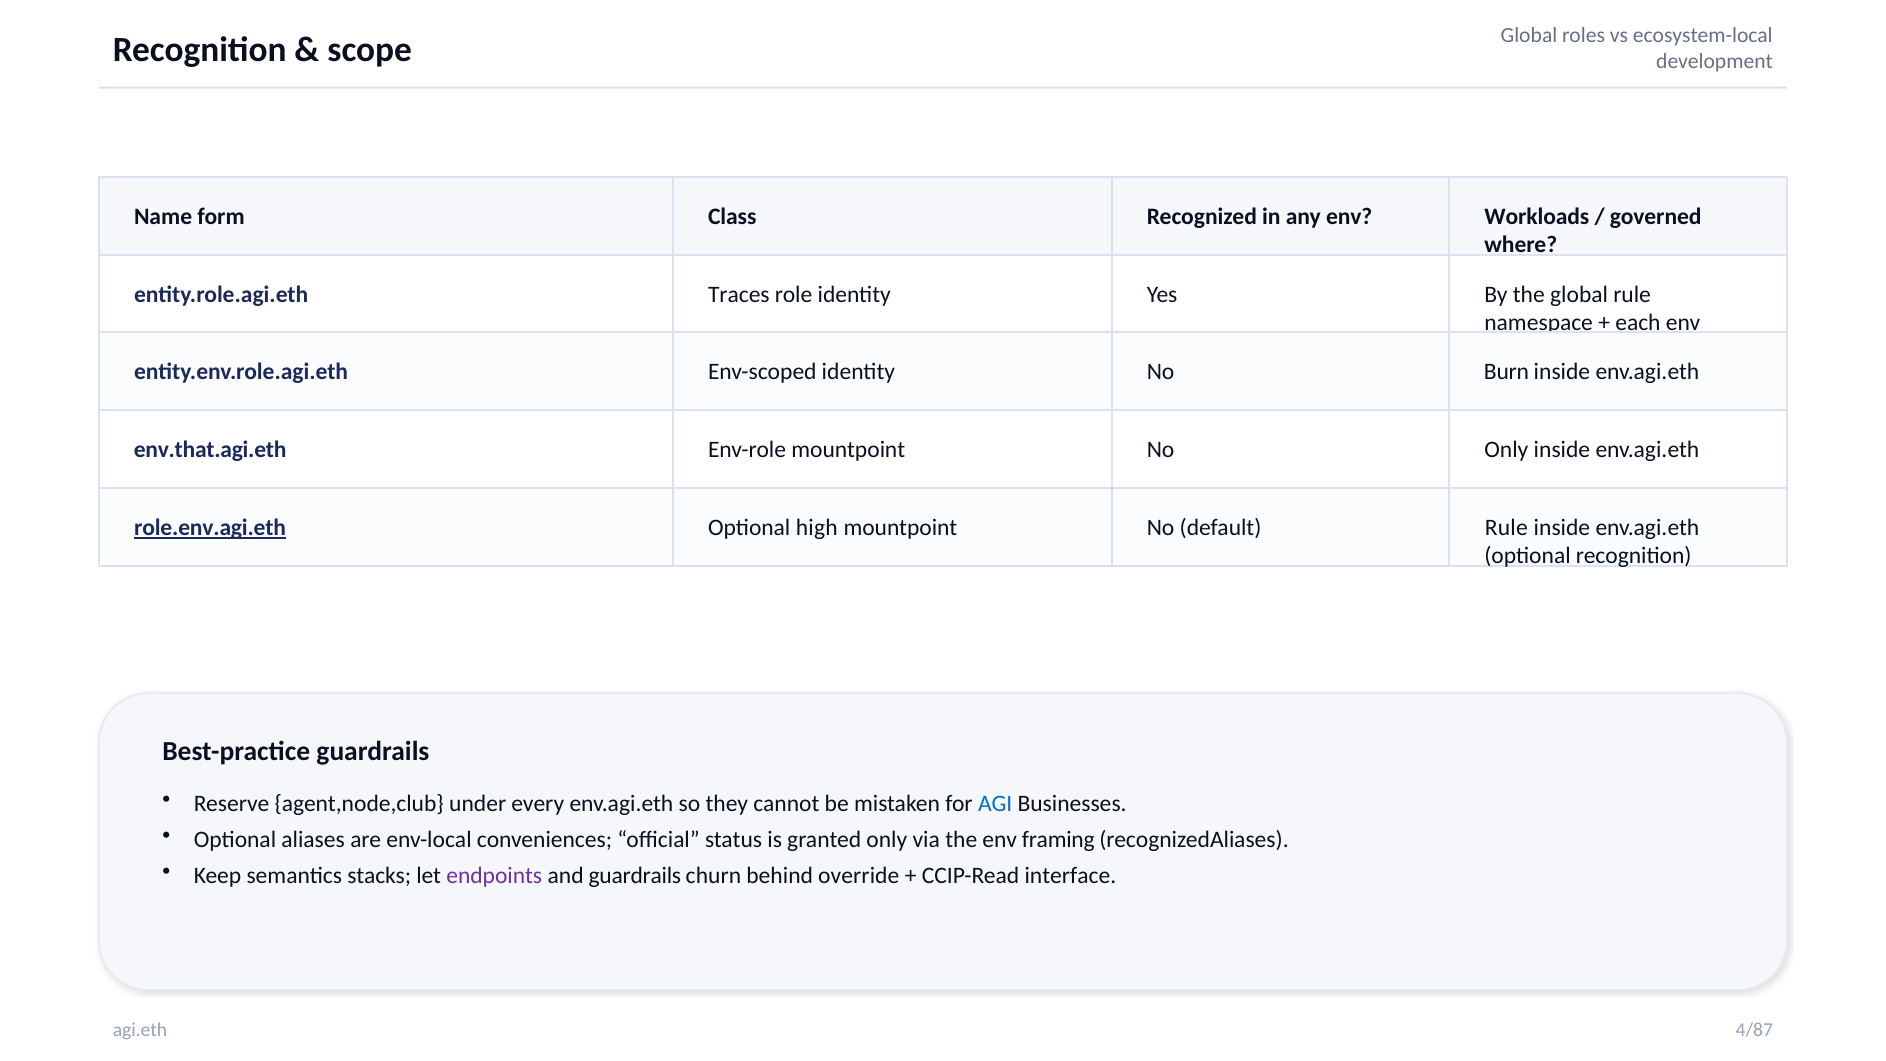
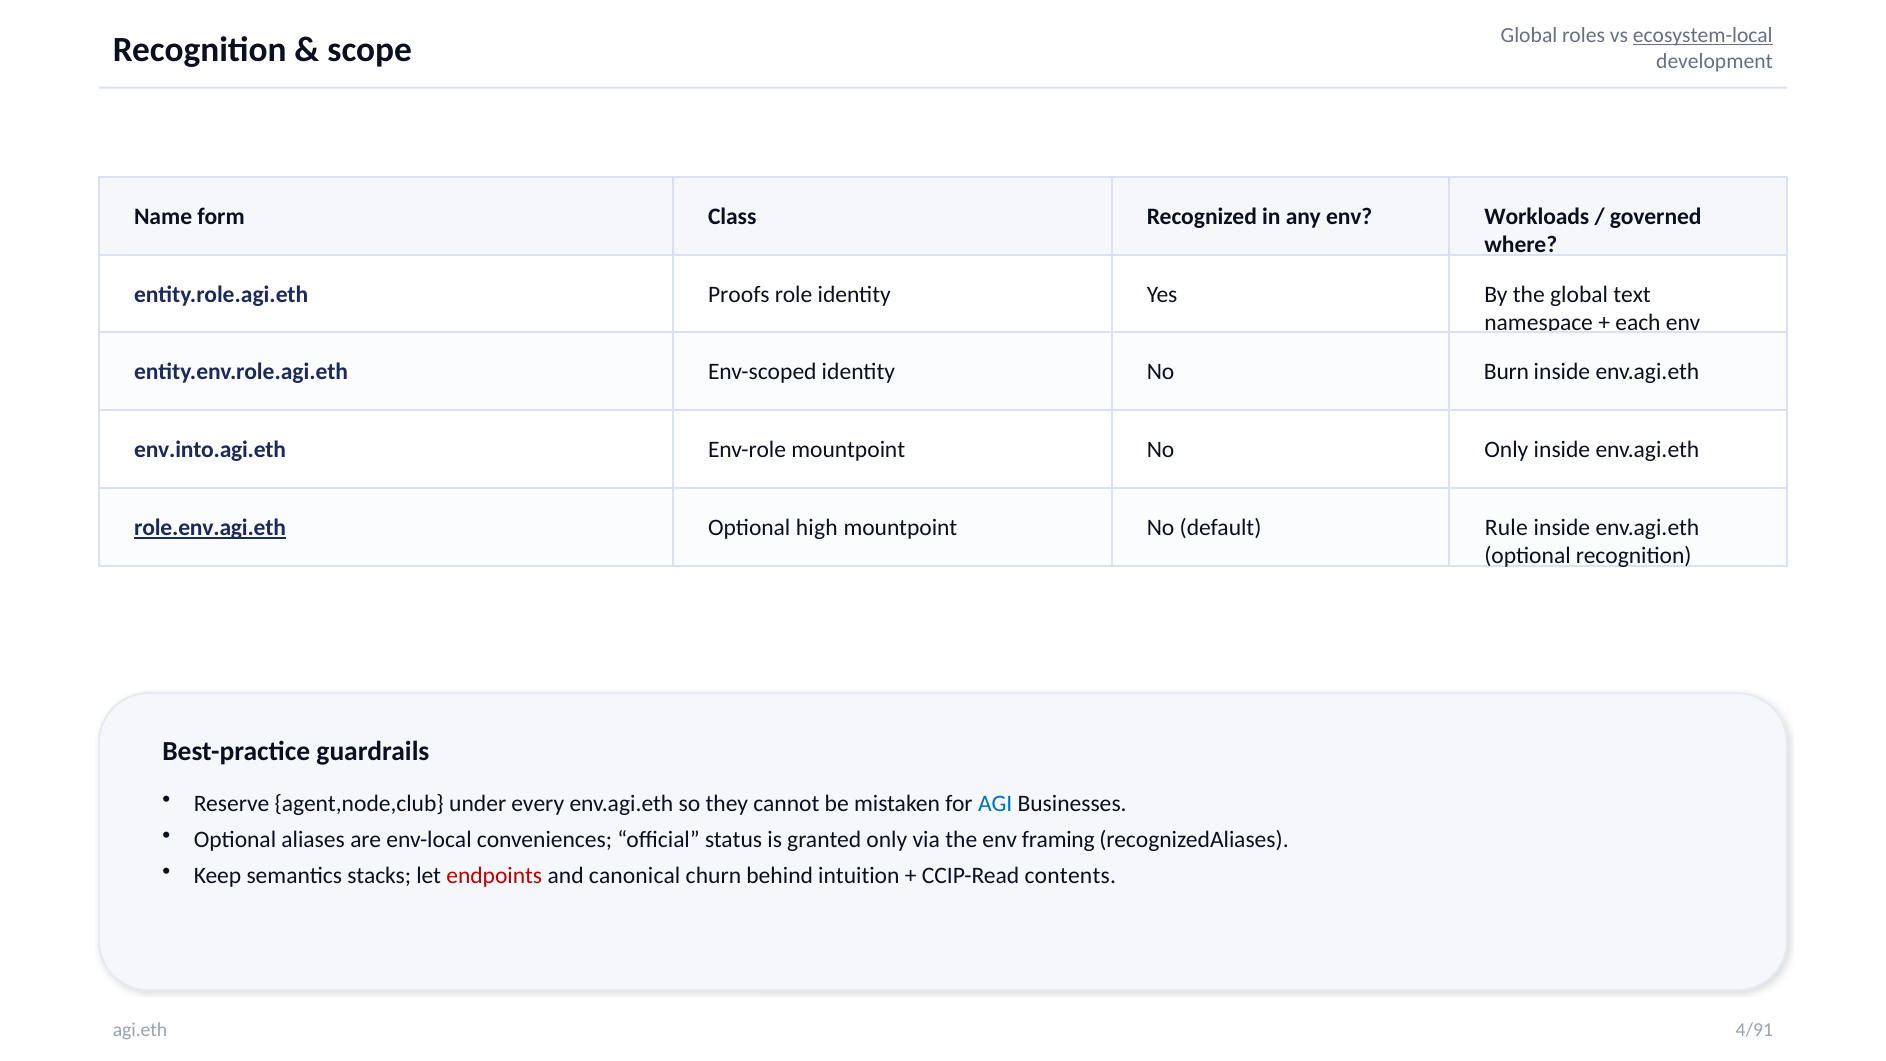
ecosystem-local underline: none -> present
Traces: Traces -> Proofs
global rule: rule -> text
env.that.agi.eth: env.that.agi.eth -> env.into.agi.eth
endpoints colour: purple -> red
and guardrails: guardrails -> canonical
override: override -> intuition
interface: interface -> contents
4/87: 4/87 -> 4/91
